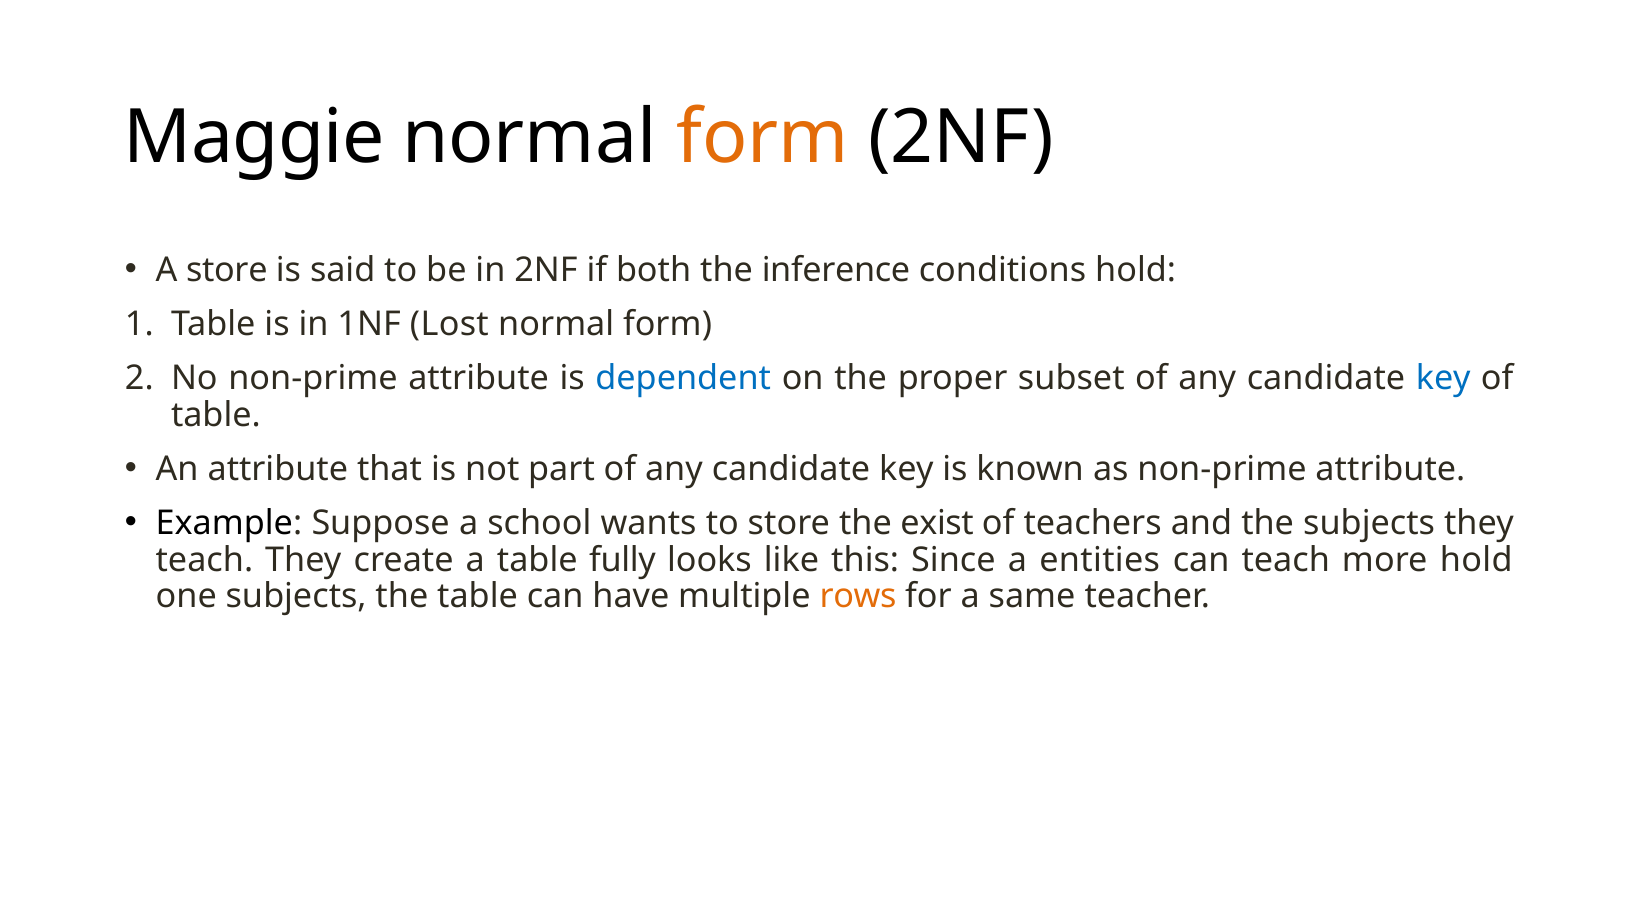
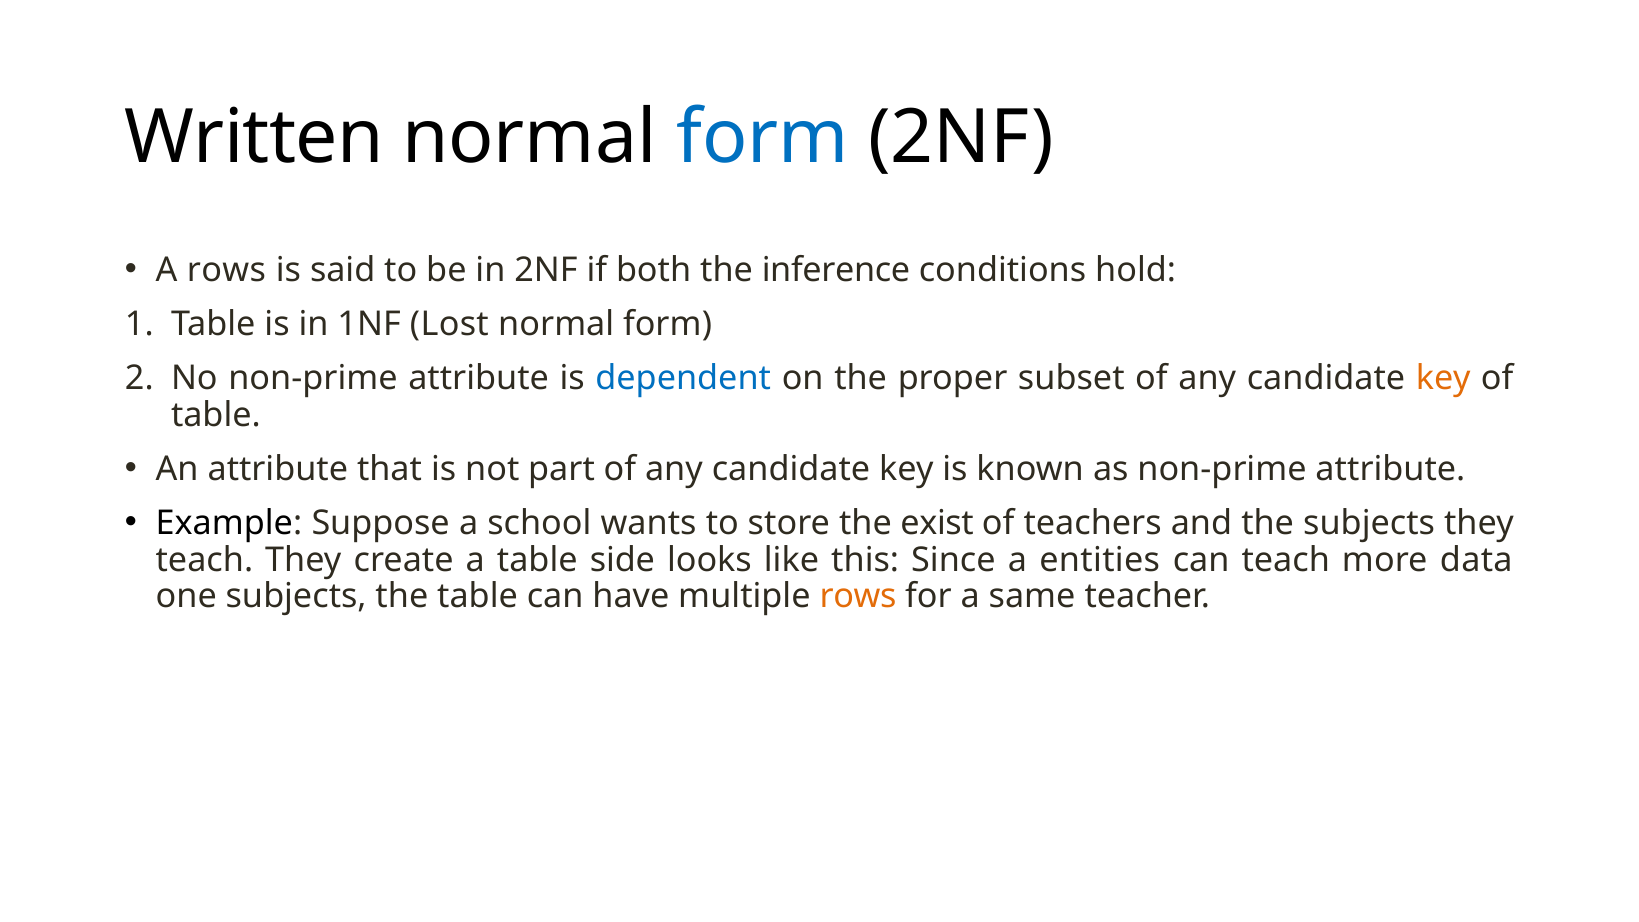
Maggie: Maggie -> Written
form at (762, 138) colour: orange -> blue
A store: store -> rows
key at (1443, 378) colour: blue -> orange
fully: fully -> side
more hold: hold -> data
